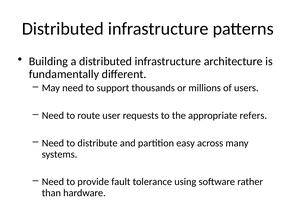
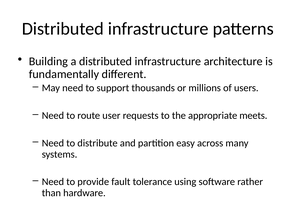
refers: refers -> meets
